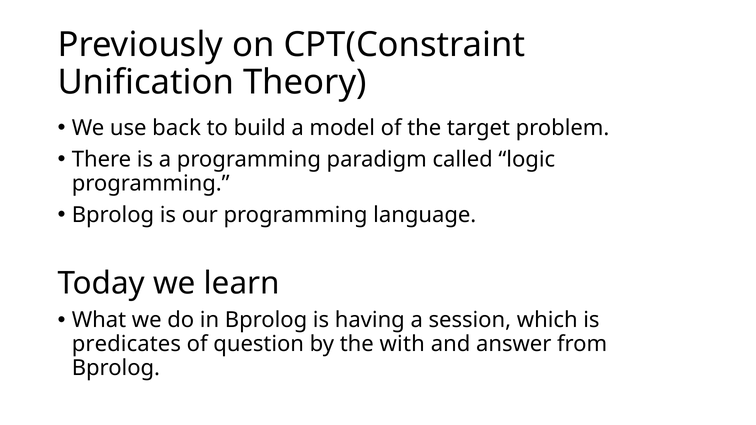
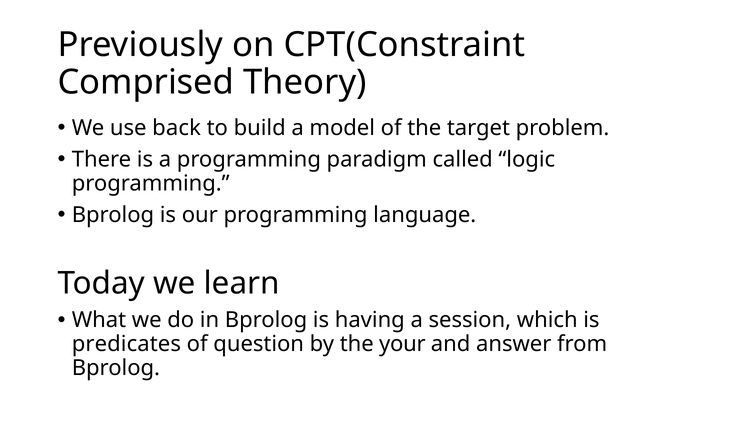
Unification: Unification -> Comprised
with: with -> your
